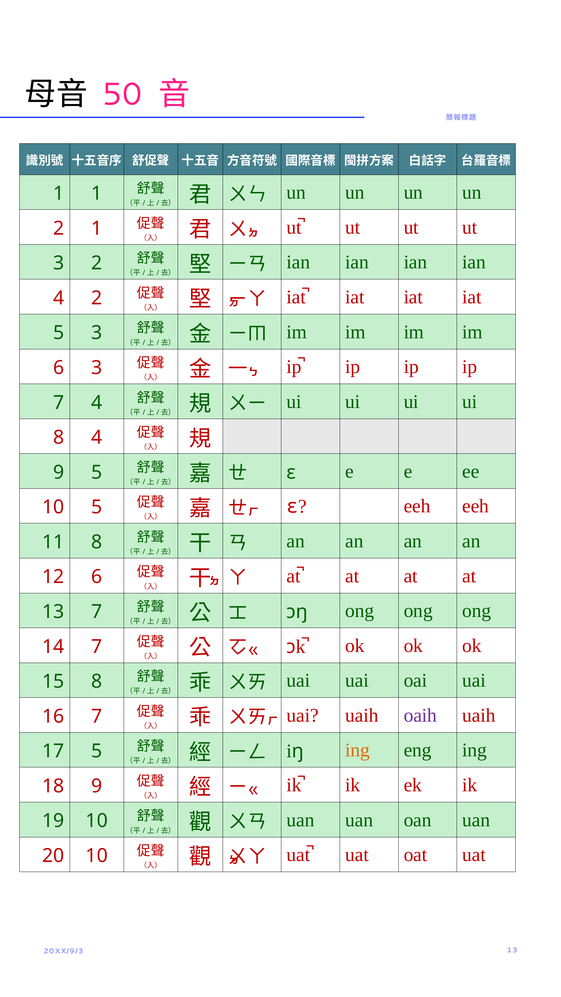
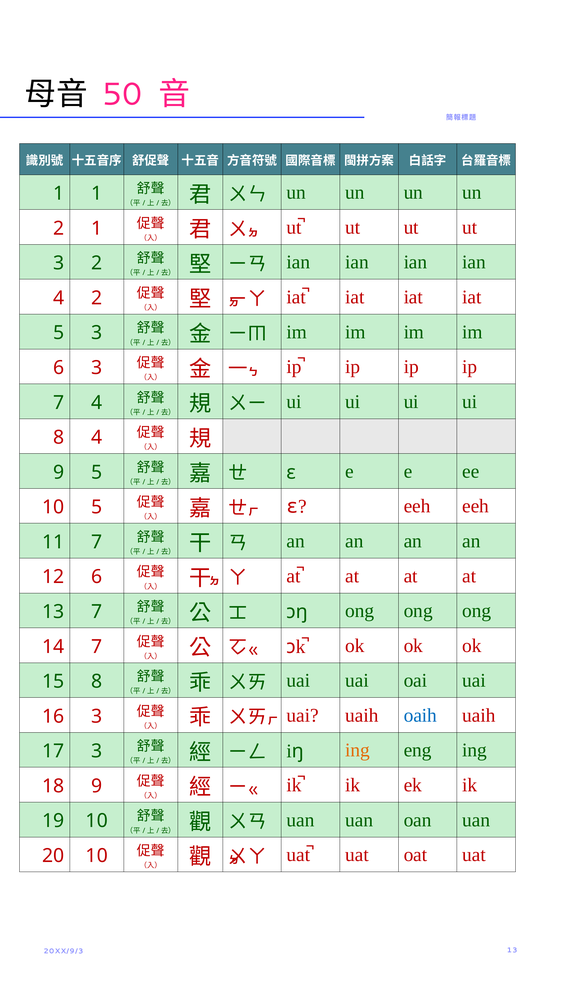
11 8: 8 -> 7
16 7: 7 -> 3
oaih colour: purple -> blue
17 5: 5 -> 3
